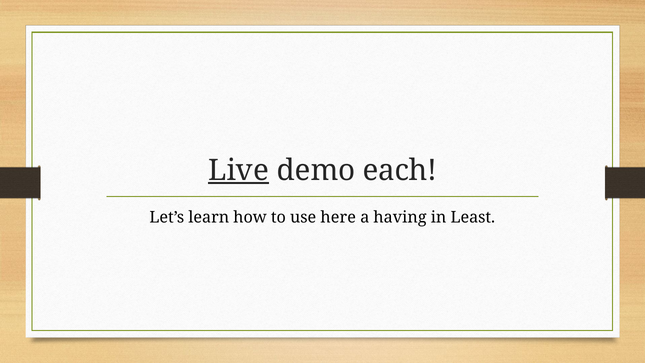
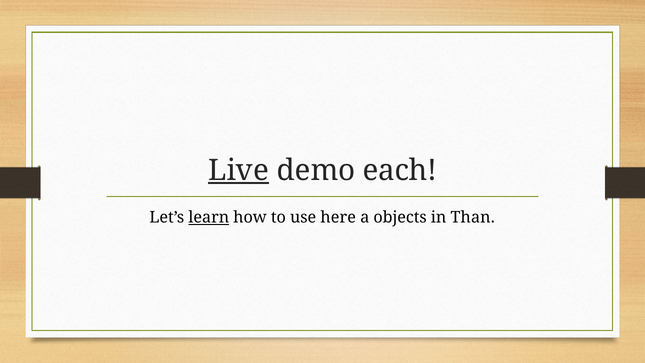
learn underline: none -> present
having: having -> objects
Least: Least -> Than
